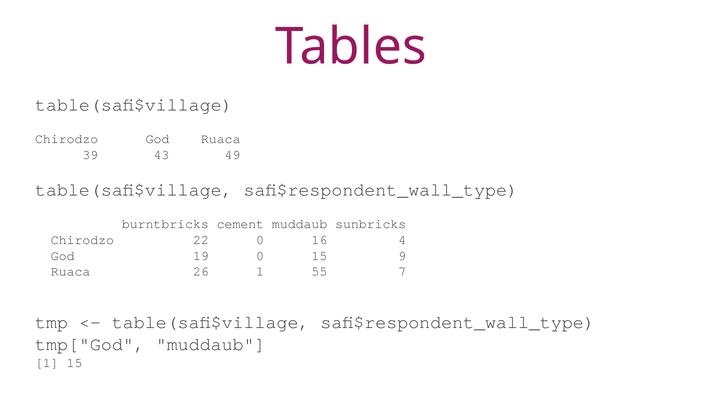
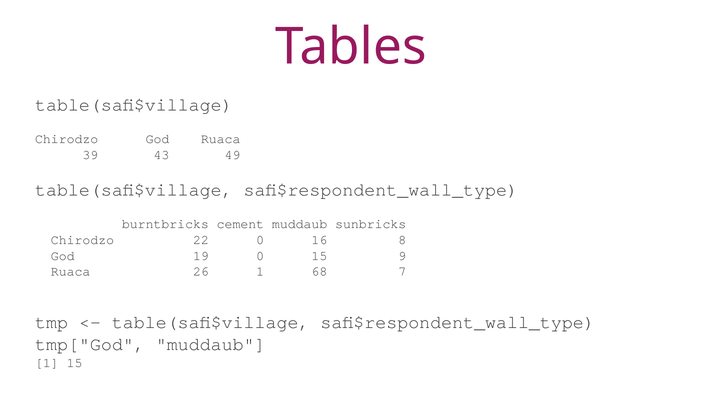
4: 4 -> 8
55: 55 -> 68
